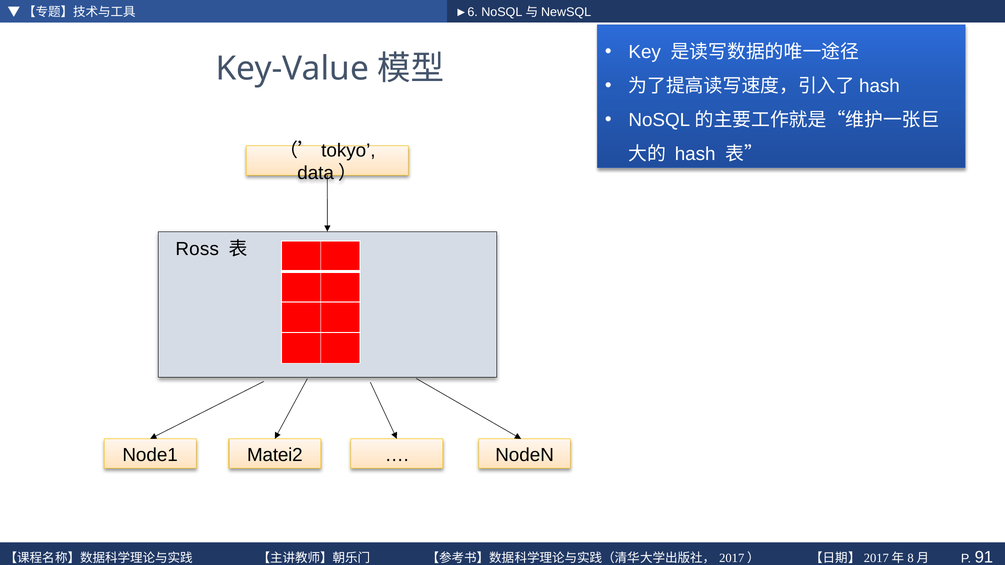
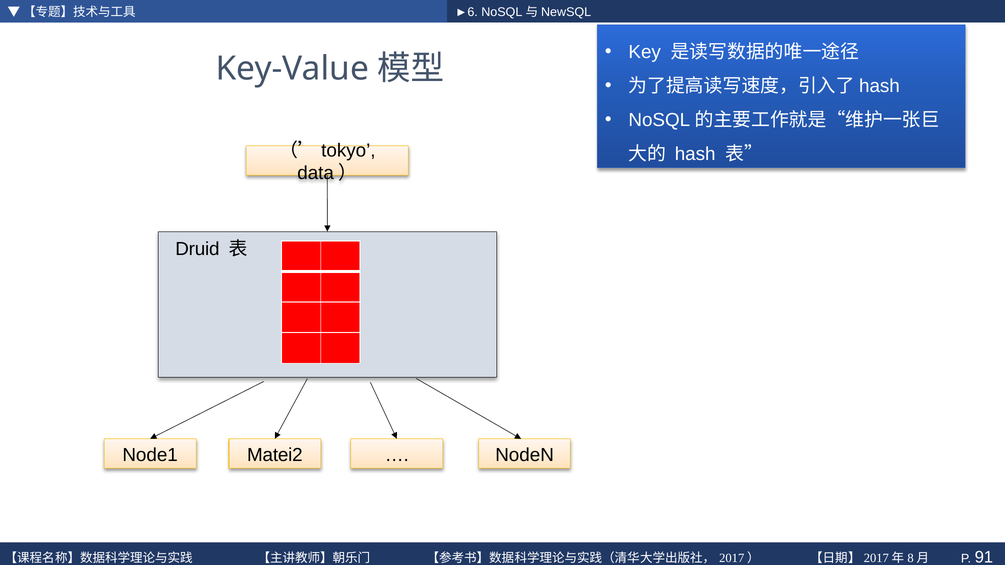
Ross: Ross -> Druid
